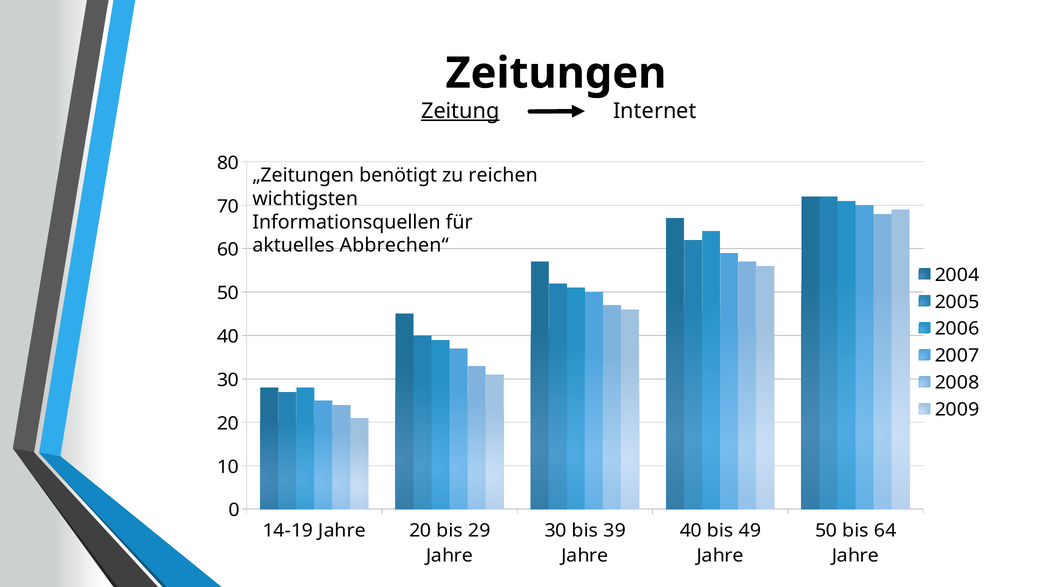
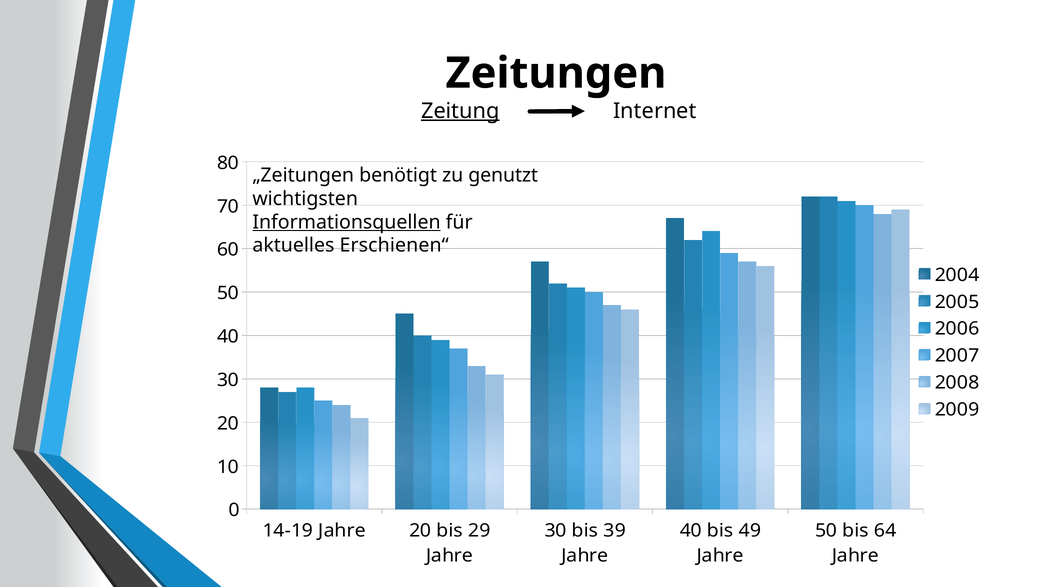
reichen: reichen -> genutzt
Informationsquellen underline: none -> present
Abbrechen“: Abbrechen“ -> Erschienen“
